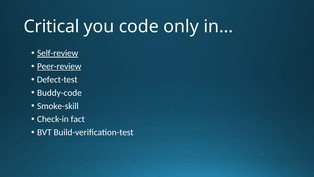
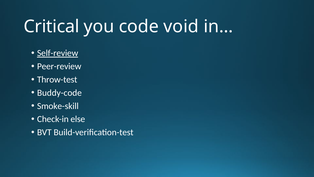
only: only -> void
Peer-review underline: present -> none
Defect-test: Defect-test -> Throw-test
fact: fact -> else
